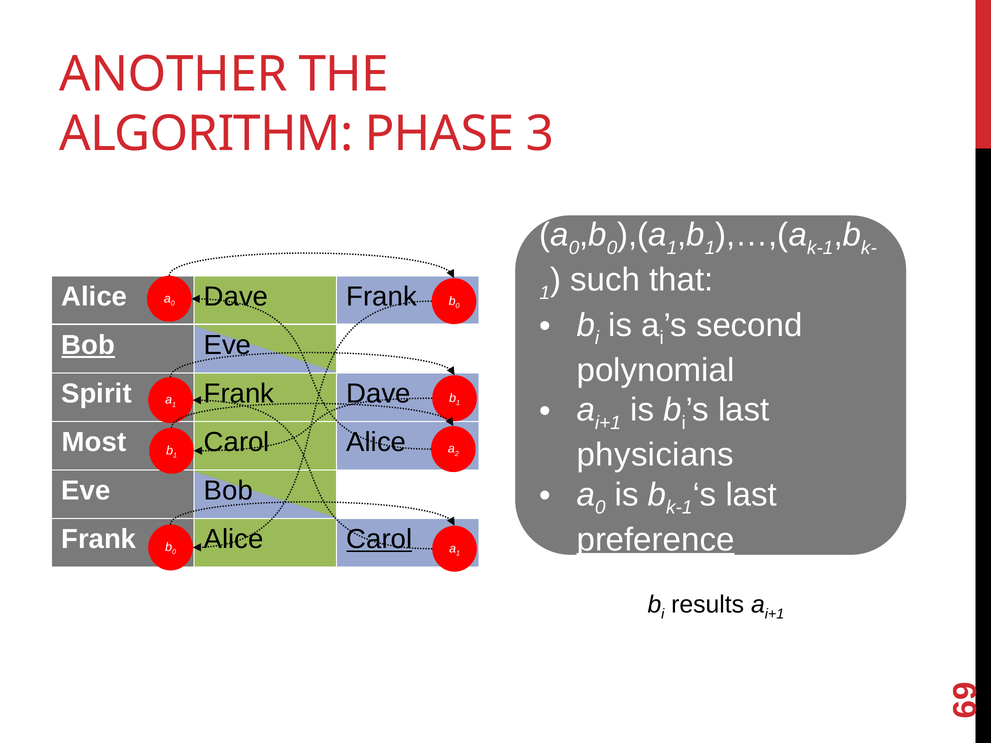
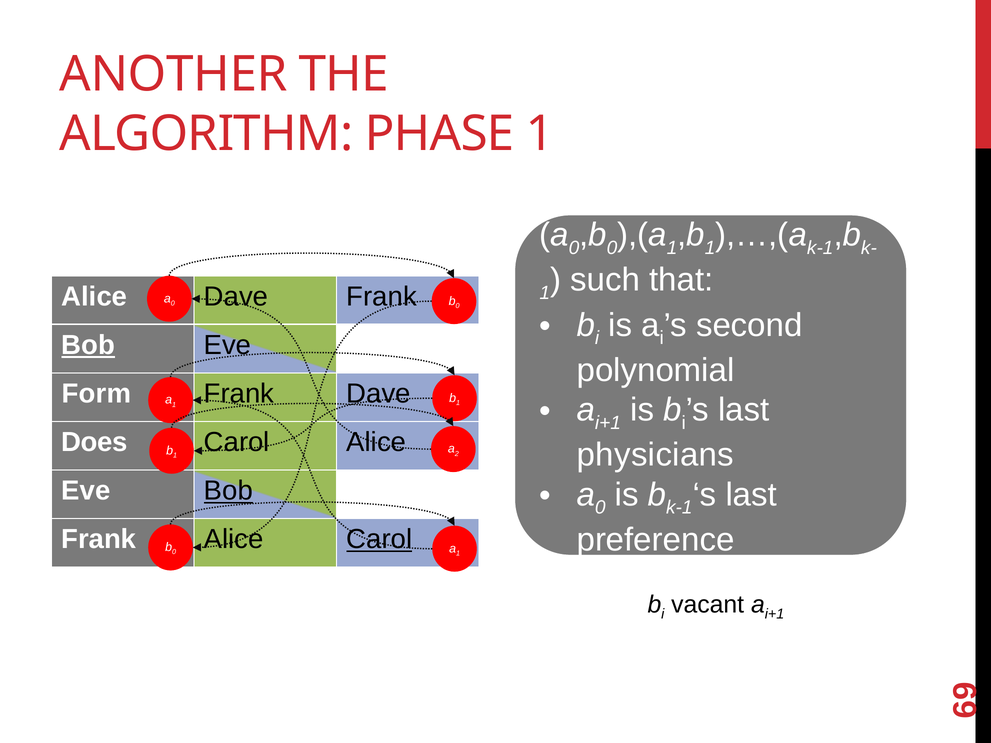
PHASE 3: 3 -> 1
Spirit: Spirit -> Form
Most: Most -> Does
Bob at (228, 491) underline: none -> present
preference underline: present -> none
results: results -> vacant
